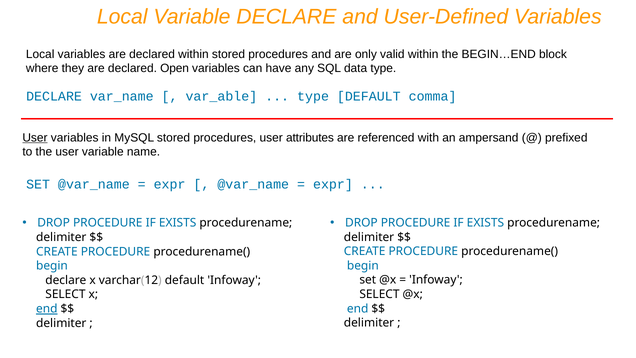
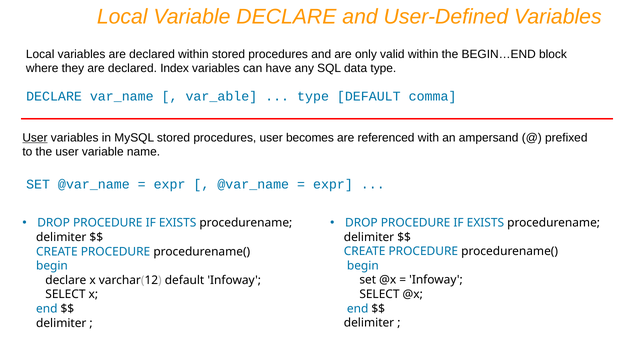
Open: Open -> Index
attributes: attributes -> becomes
end at (47, 309) underline: present -> none
